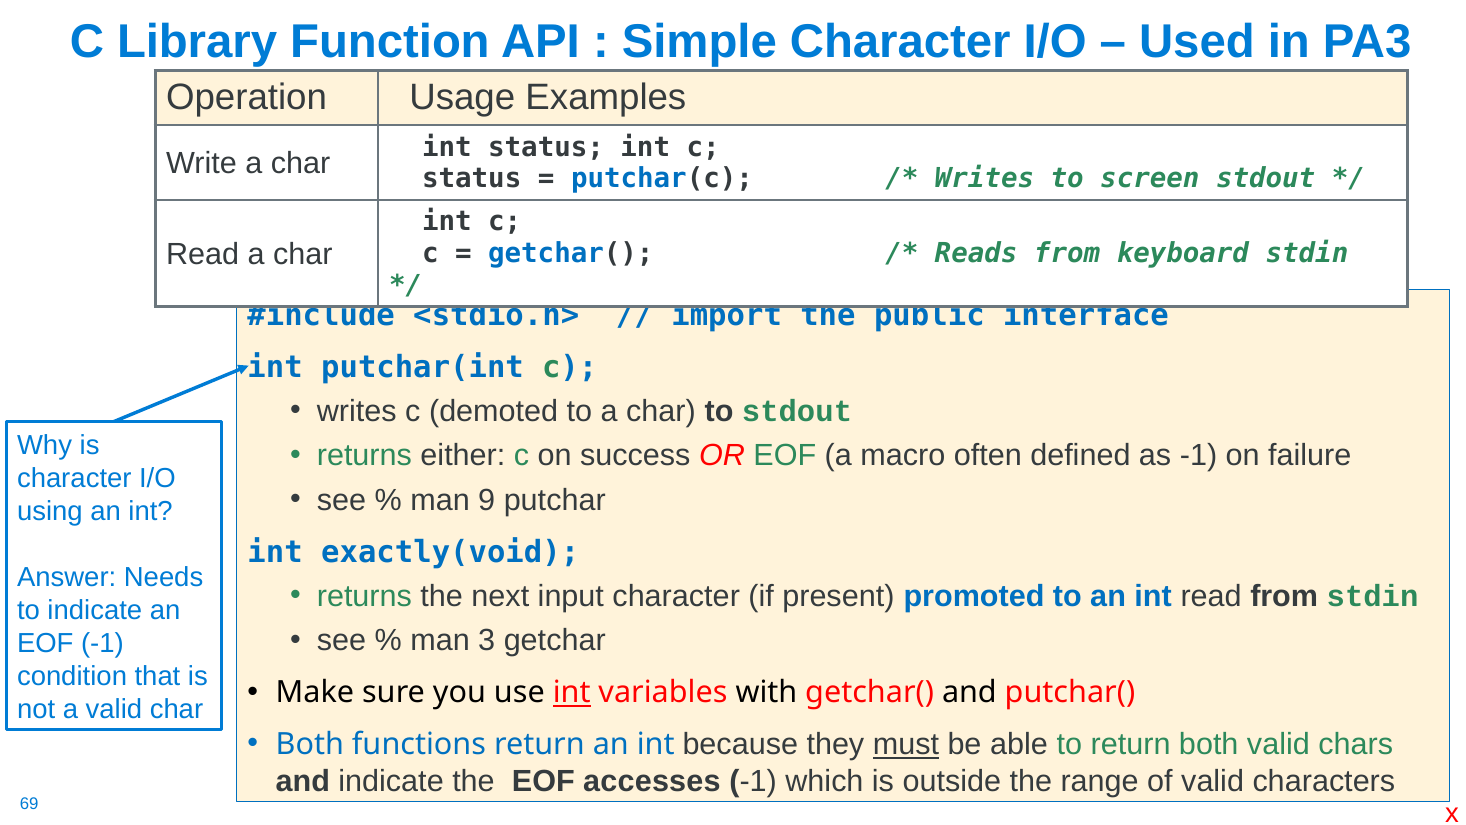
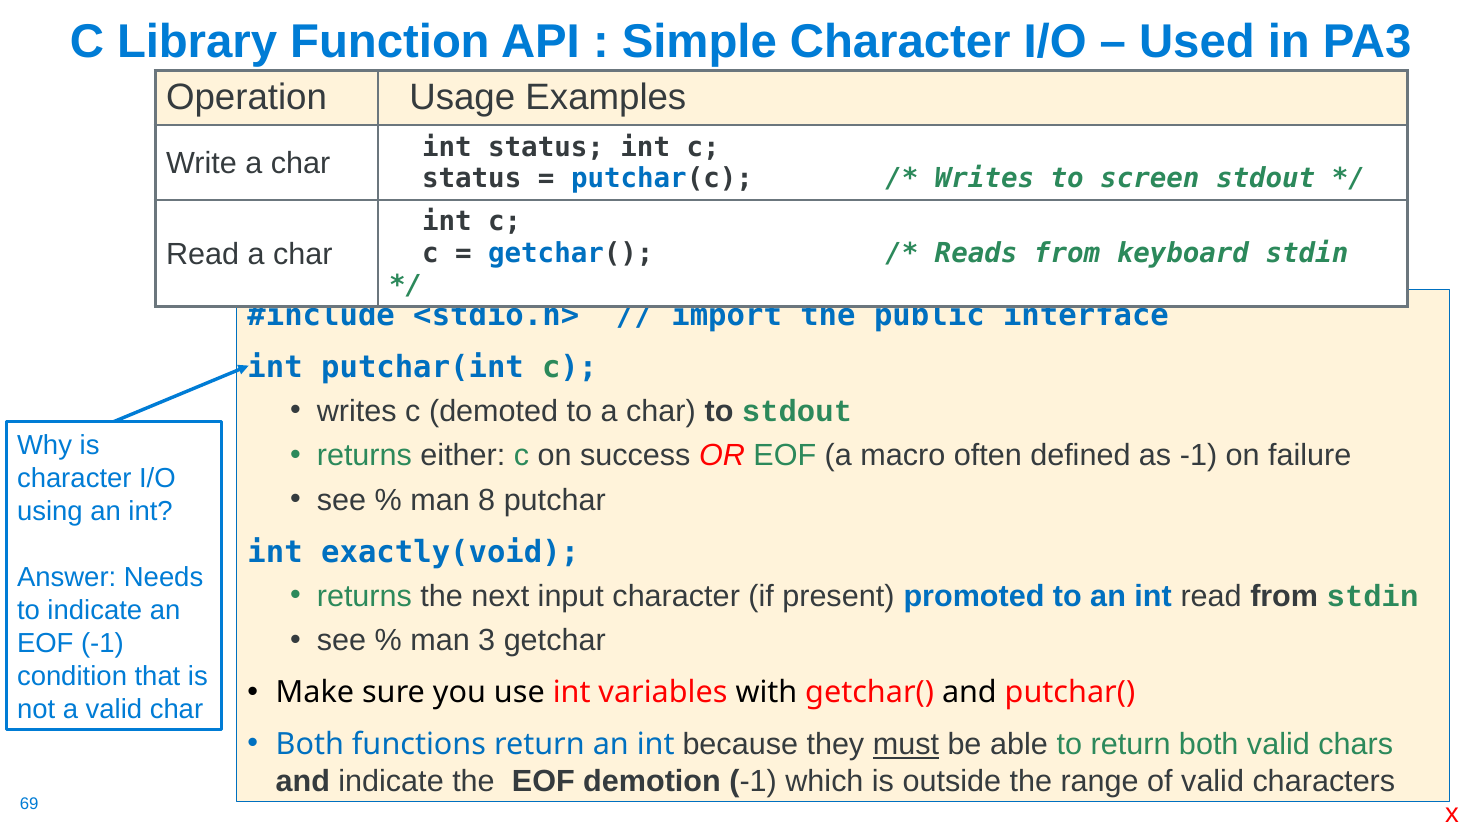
9: 9 -> 8
int at (572, 692) underline: present -> none
accesses: accesses -> demotion
